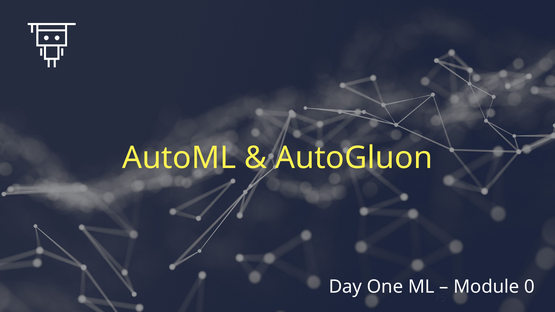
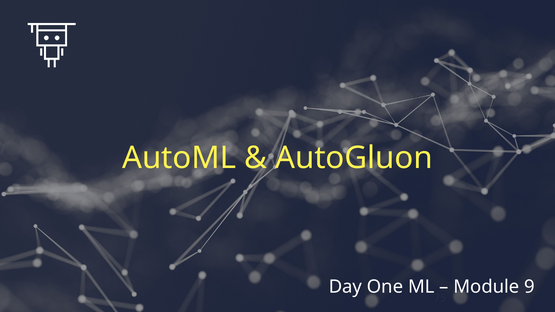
0: 0 -> 9
